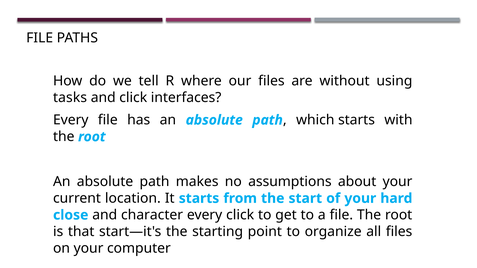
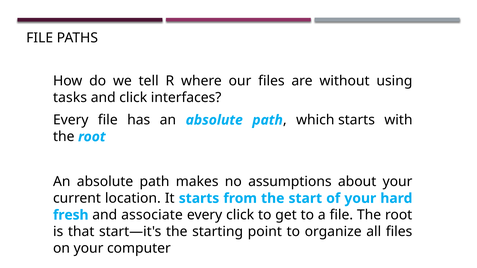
close: close -> fresh
character: character -> associate
